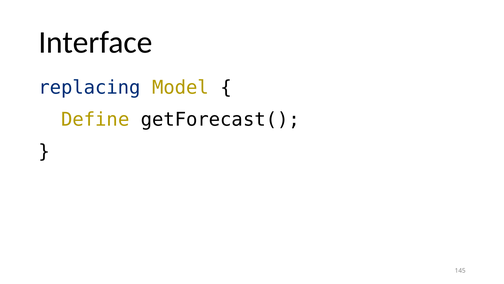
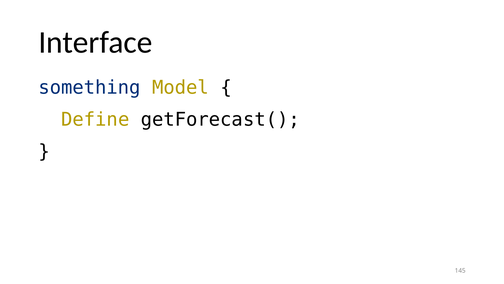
replacing: replacing -> something
